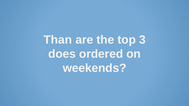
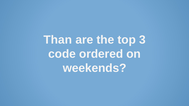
does: does -> code
